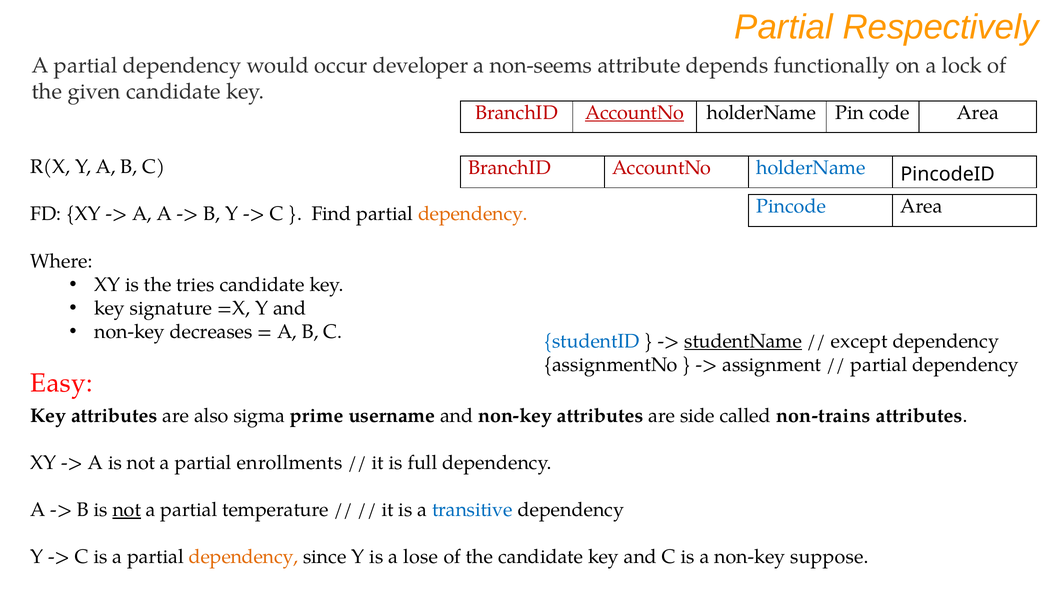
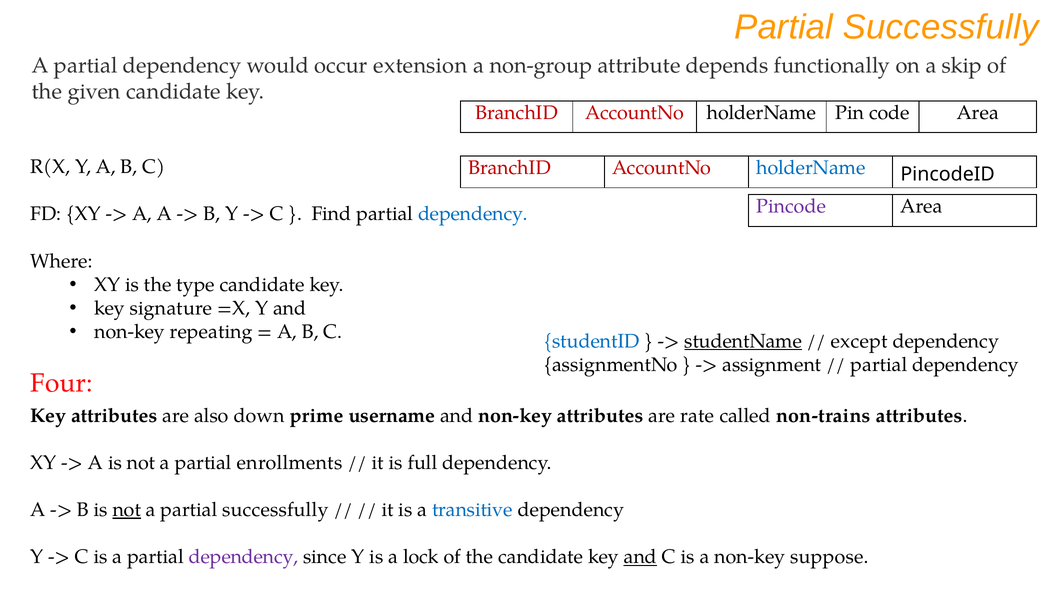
Respectively at (941, 27): Respectively -> Successfully
developer: developer -> extension
non-seems: non-seems -> non-group
lock: lock -> skip
AccountNo at (635, 113) underline: present -> none
Pincode colour: blue -> purple
dependency at (473, 214) colour: orange -> blue
tries: tries -> type
decreases: decreases -> repeating
Easy: Easy -> Four
sigma: sigma -> down
side: side -> rate
a partial temperature: temperature -> successfully
dependency at (244, 557) colour: orange -> purple
lose: lose -> lock
and at (640, 557) underline: none -> present
